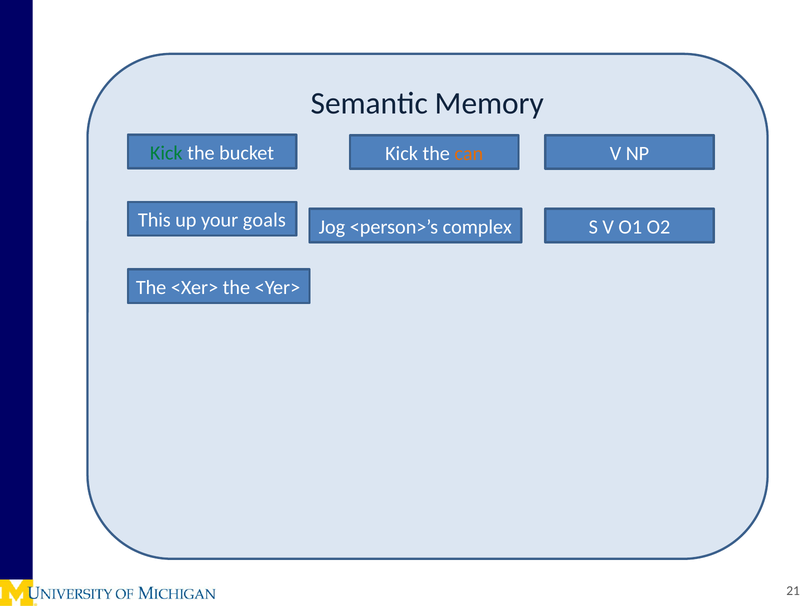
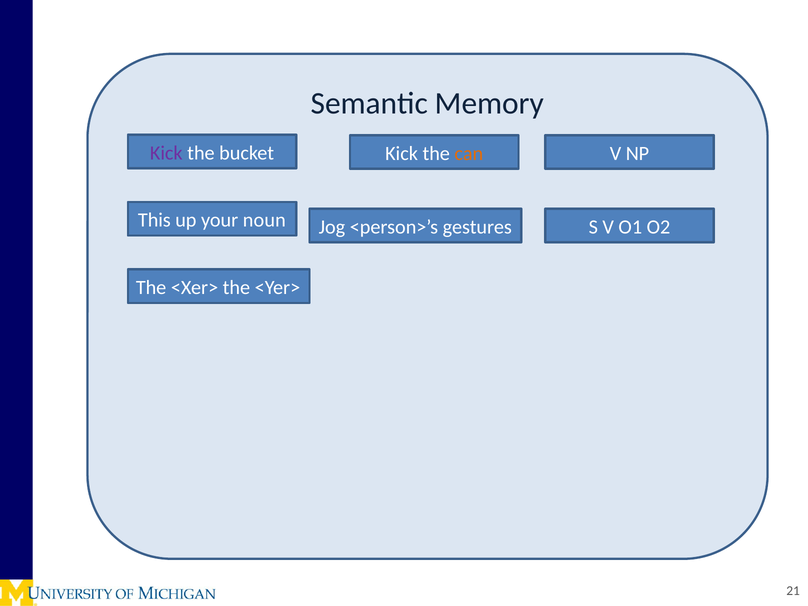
Kick at (166, 153) colour: green -> purple
goals: goals -> noun
complex: complex -> gestures
